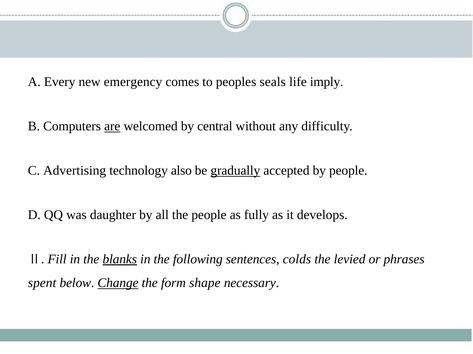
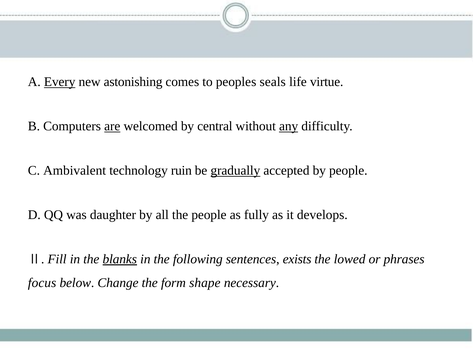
Every underline: none -> present
emergency: emergency -> astonishing
imply: imply -> virtue
any underline: none -> present
Advertising: Advertising -> Ambivalent
also: also -> ruin
colds: colds -> exists
levied: levied -> lowed
spent: spent -> focus
Change underline: present -> none
